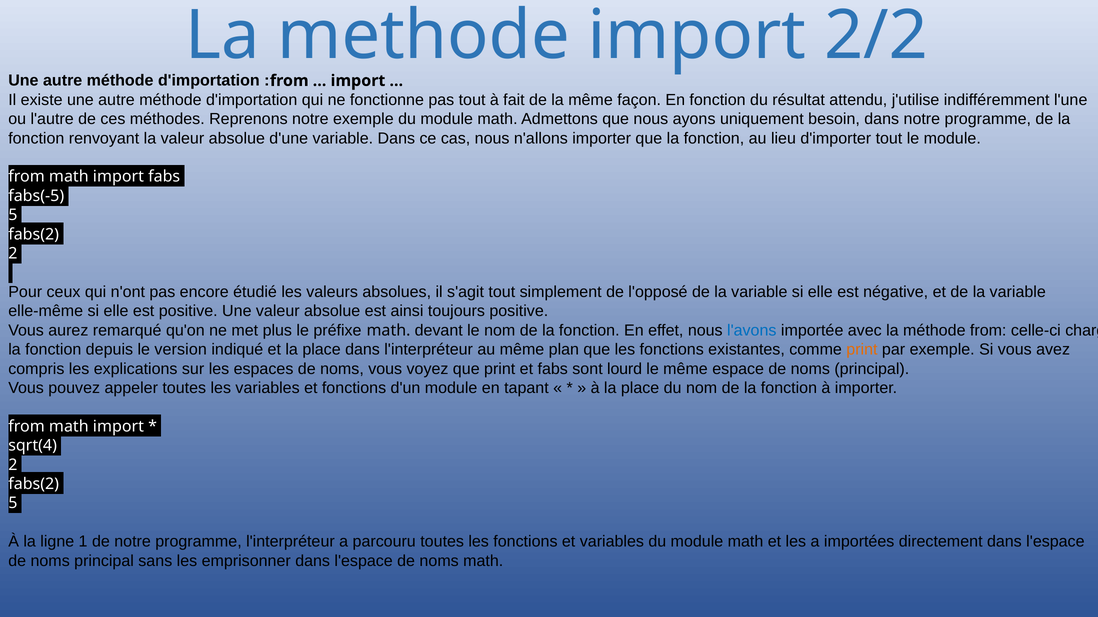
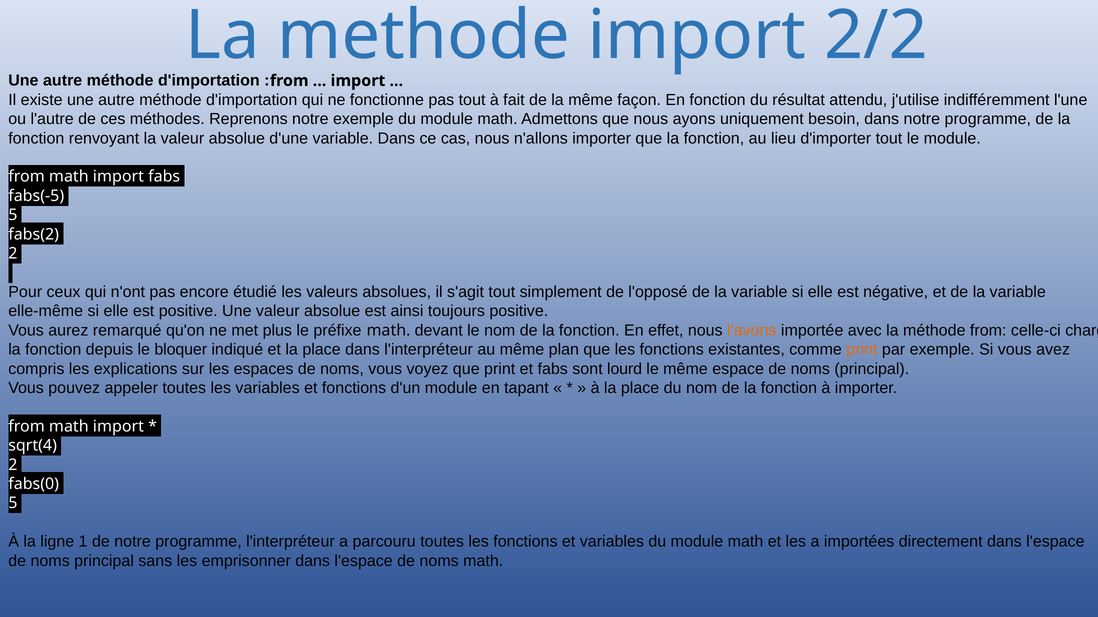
l'avons colour: blue -> orange
version: version -> bloquer
fabs(2 at (34, 484): fabs(2 -> fabs(0
